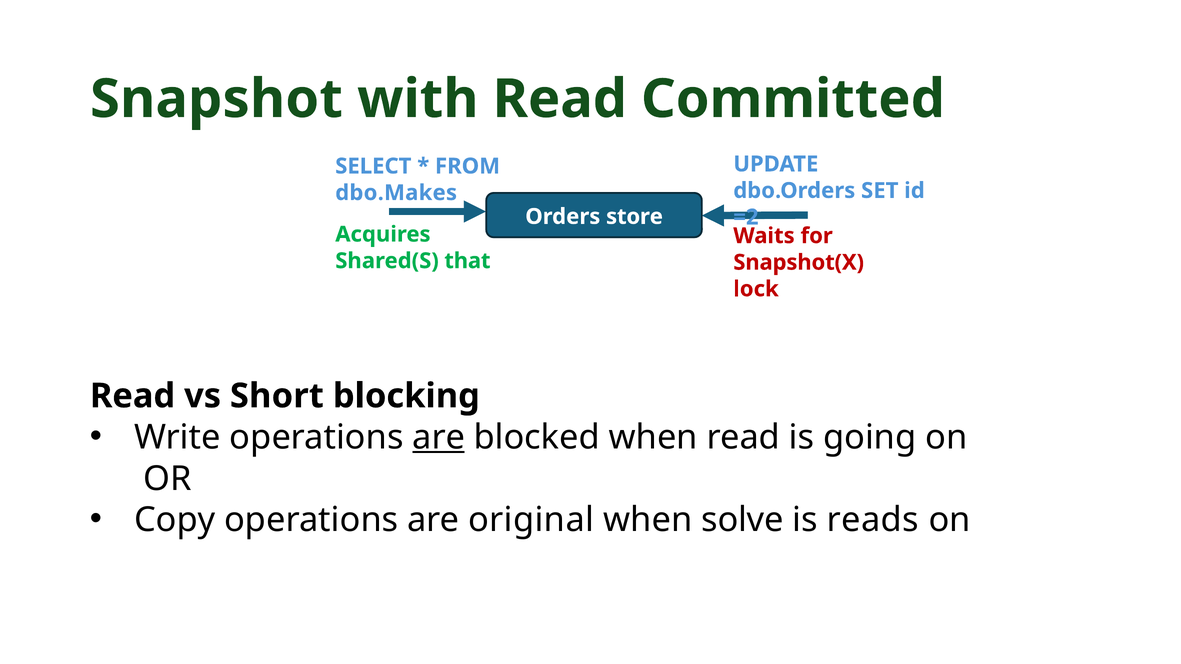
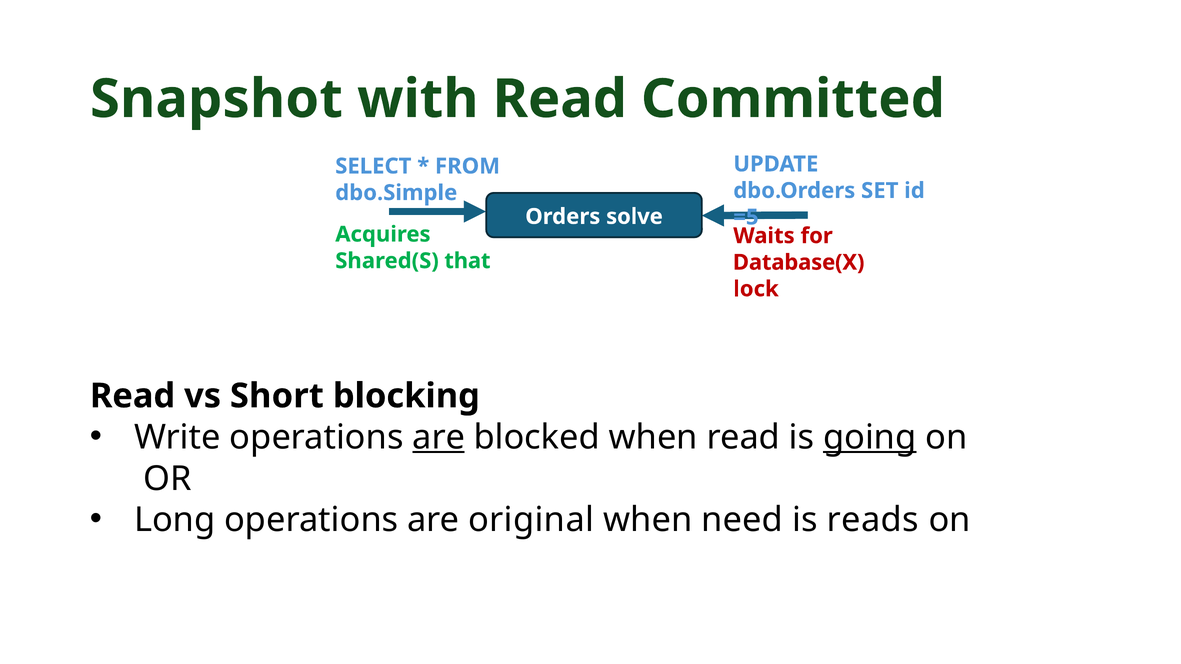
dbo.Makes: dbo.Makes -> dbo.Simple
store: store -> solve
=2: =2 -> =5
Snapshot(X: Snapshot(X -> Database(X
going underline: none -> present
Copy: Copy -> Long
solve: solve -> need
